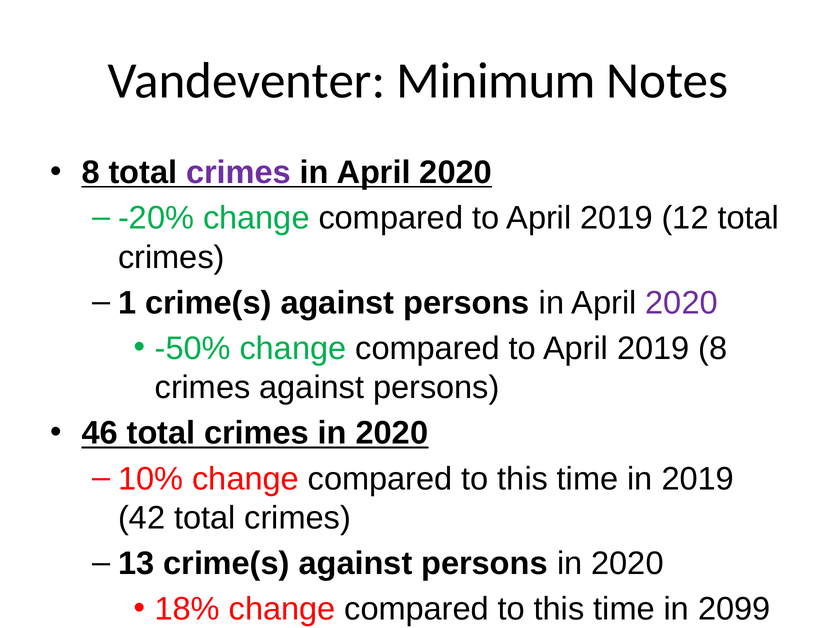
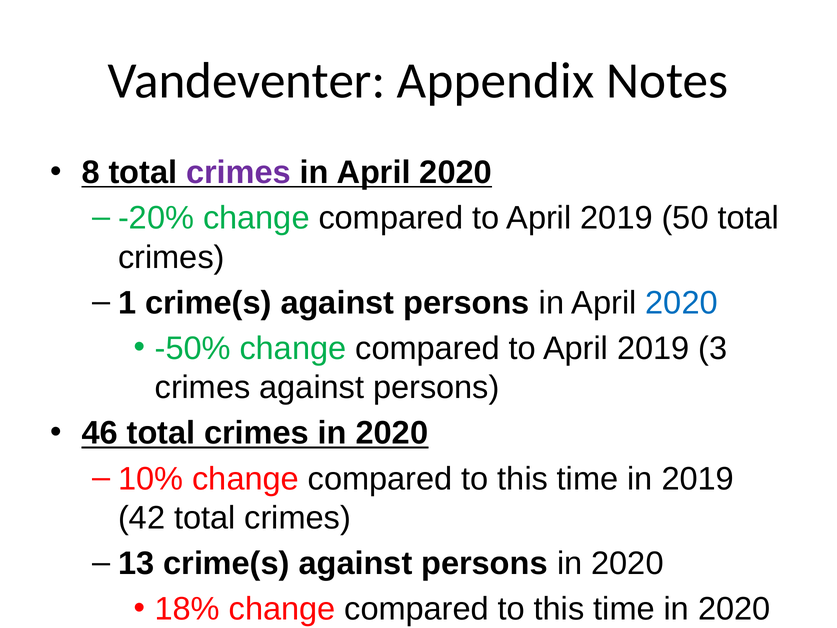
Minimum: Minimum -> Appendix
12: 12 -> 50
2020 at (682, 303) colour: purple -> blue
2019 8: 8 -> 3
time in 2099: 2099 -> 2020
